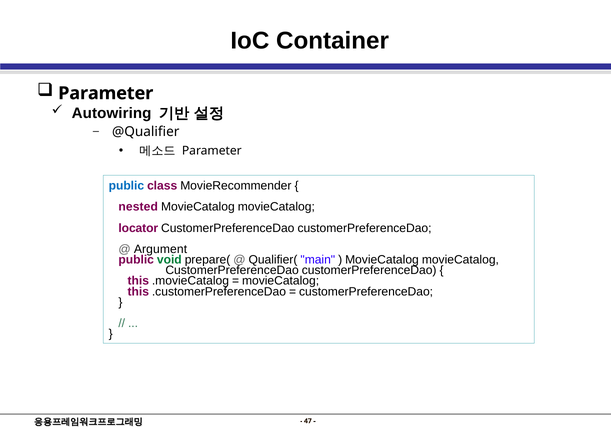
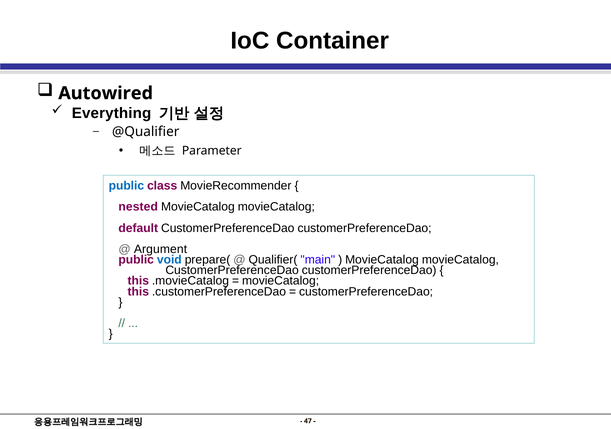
Parameter at (106, 93): Parameter -> Autowired
Autowiring: Autowiring -> Everything
locator: locator -> default
void colour: green -> blue
